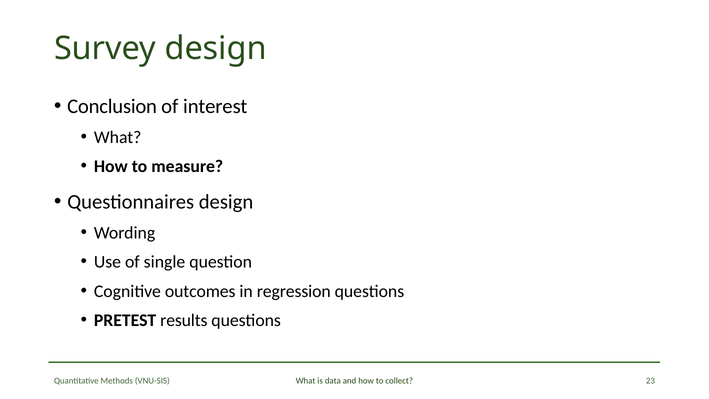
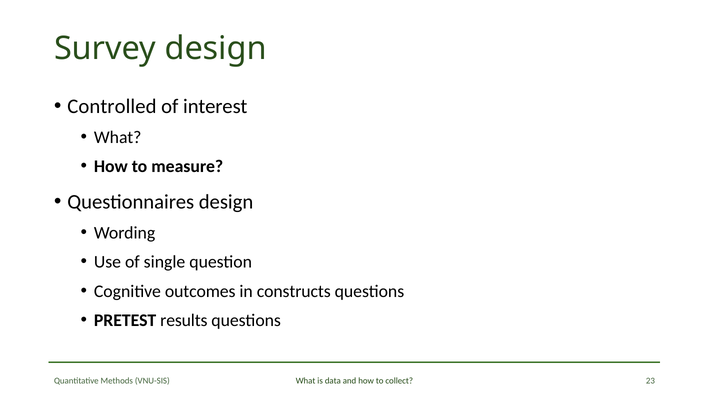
Conclusion: Conclusion -> Controlled
regression: regression -> constructs
